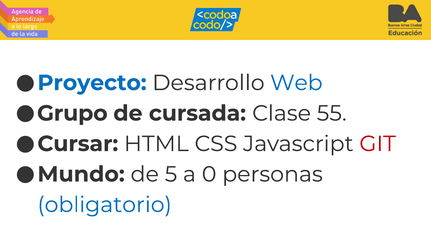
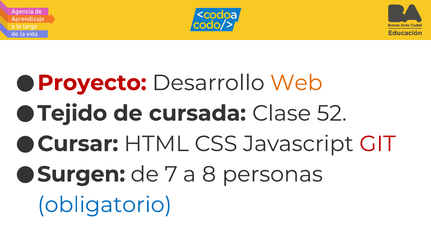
Proyecto colour: blue -> red
Web colour: blue -> orange
Grupo: Grupo -> Tejido
55: 55 -> 52
Mundo: Mundo -> Surgen
5: 5 -> 7
0: 0 -> 8
